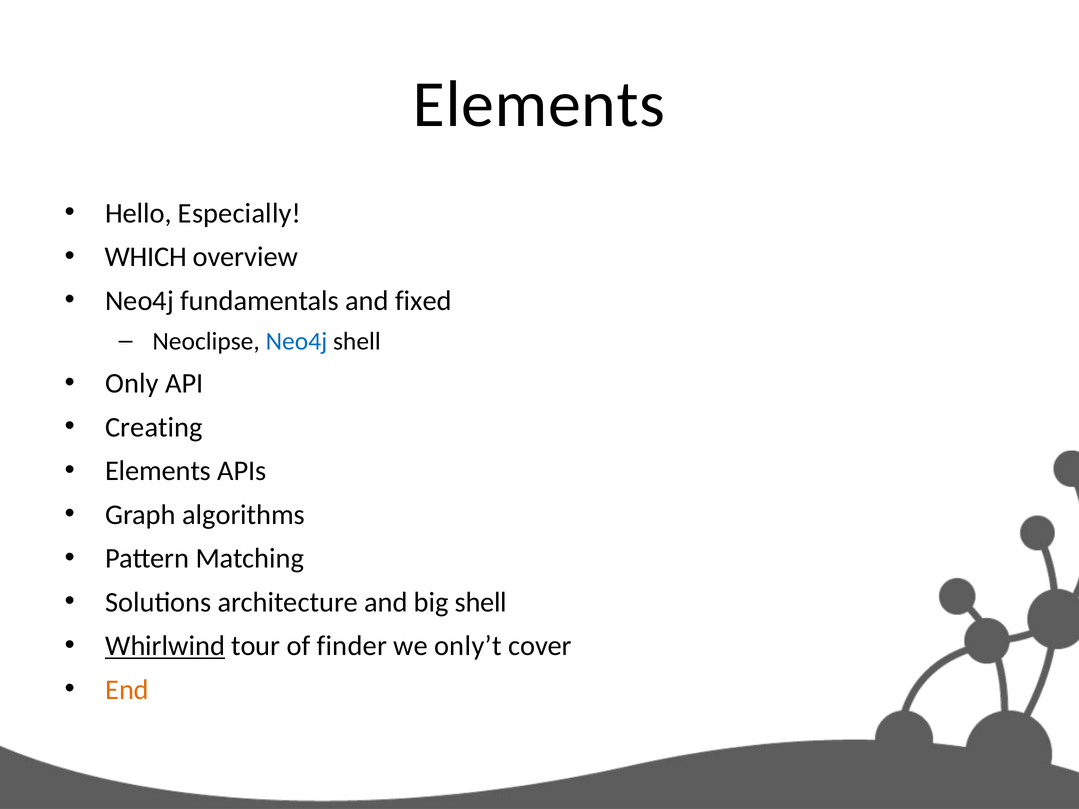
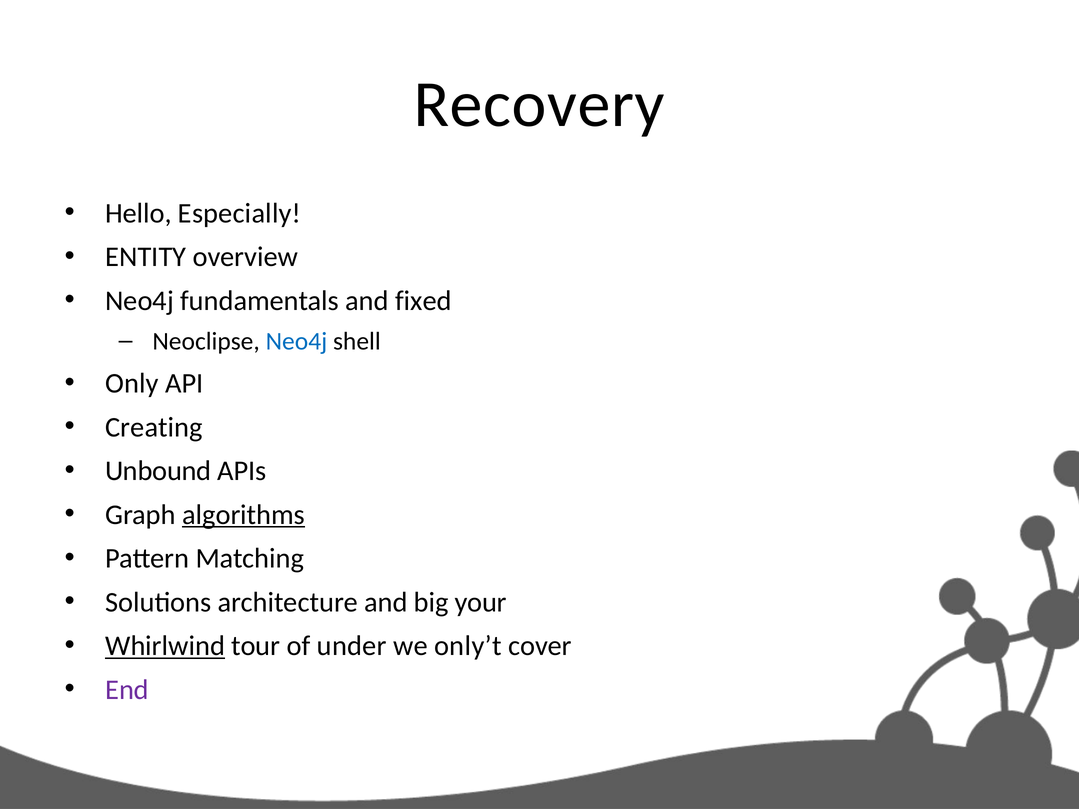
Elements at (539, 104): Elements -> Recovery
WHICH: WHICH -> ENTITY
Elements at (158, 471): Elements -> Unbound
algorithms underline: none -> present
big shell: shell -> your
finder: finder -> under
End colour: orange -> purple
